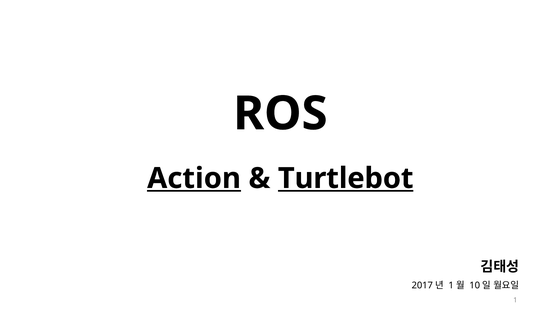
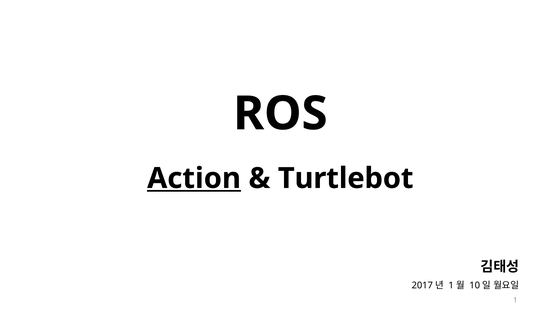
Turtlebot underline: present -> none
